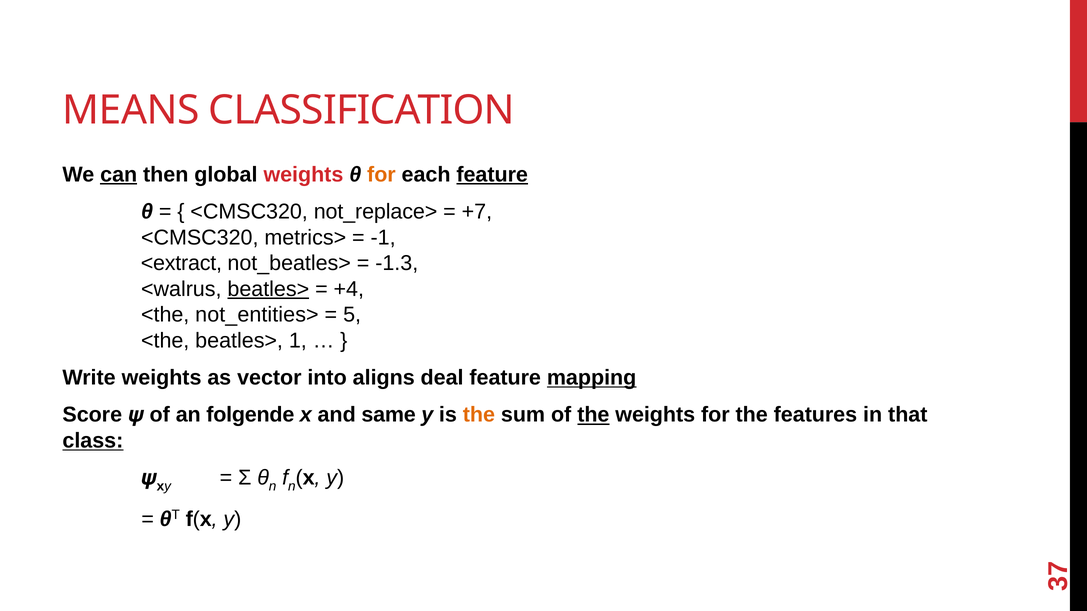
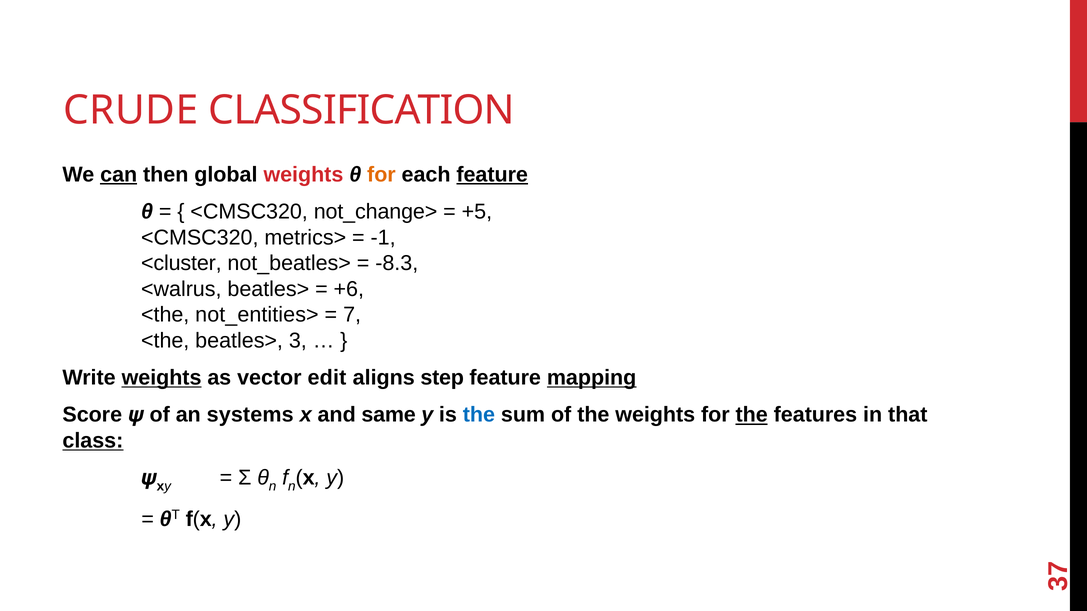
MEANS: MEANS -> CRUDE
not_replace>: not_replace> -> not_change>
+7: +7 -> +5
<extract: <extract -> <cluster
-1.3: -1.3 -> -8.3
beatles> at (268, 289) underline: present -> none
+4: +4 -> +6
5 at (352, 315): 5 -> 7
beatles> 1: 1 -> 3
weights at (162, 378) underline: none -> present
into: into -> edit
deal: deal -> step
folgende: folgende -> systems
the at (479, 415) colour: orange -> blue
the at (593, 415) underline: present -> none
the at (752, 415) underline: none -> present
